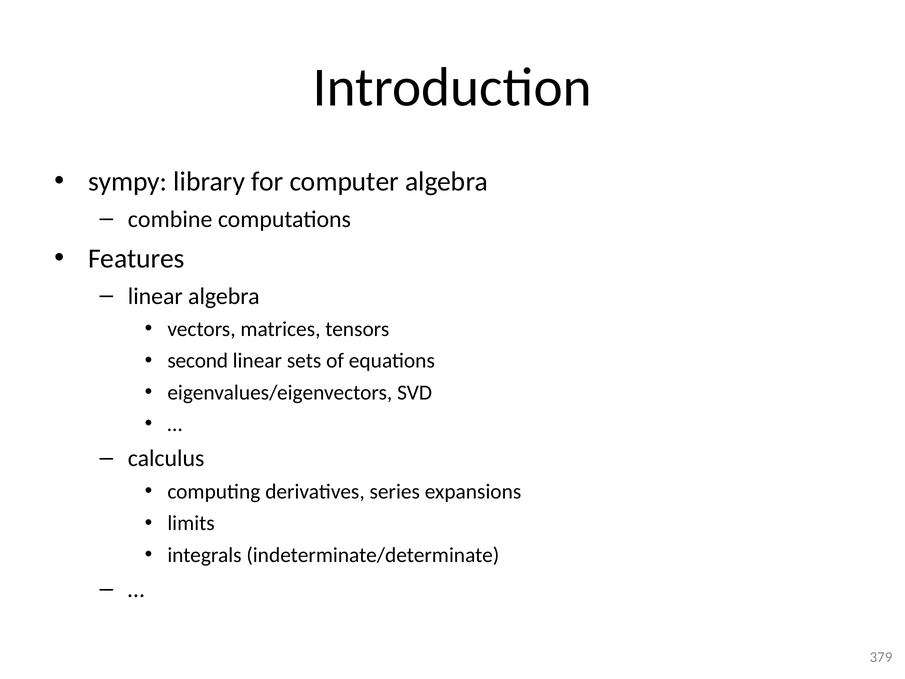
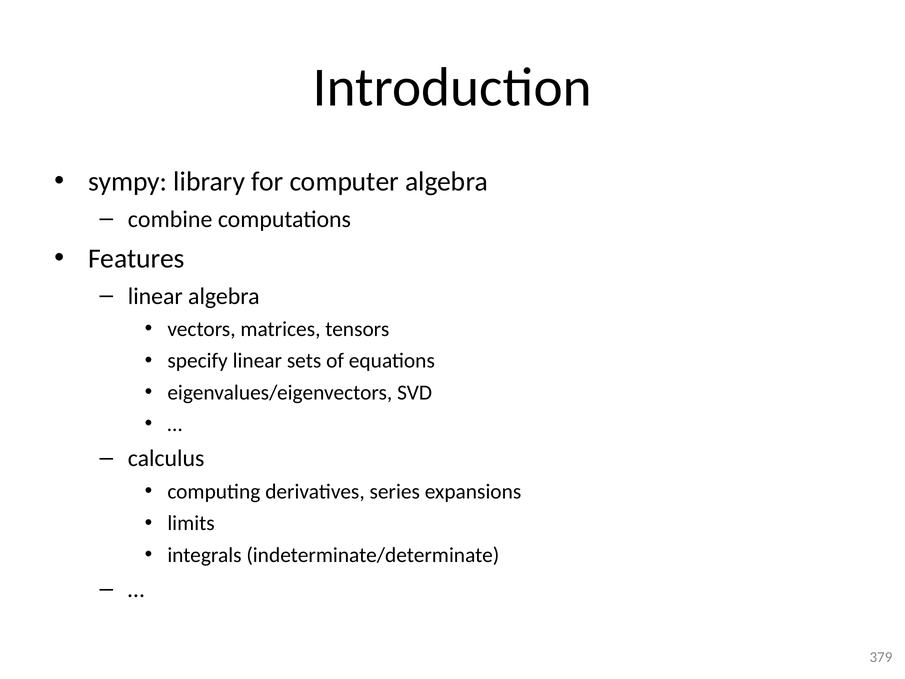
second: second -> specify
